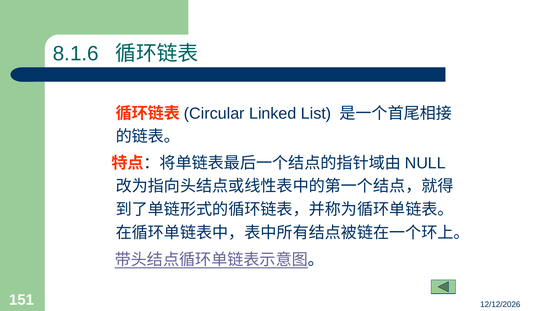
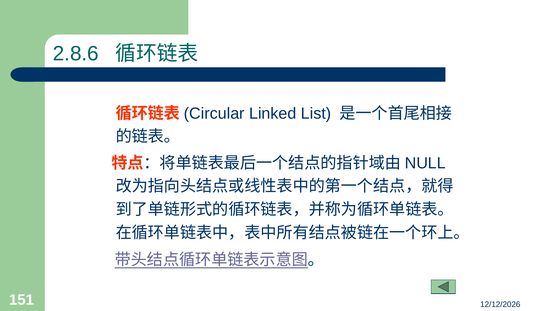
8.1.6: 8.1.6 -> 2.8.6
